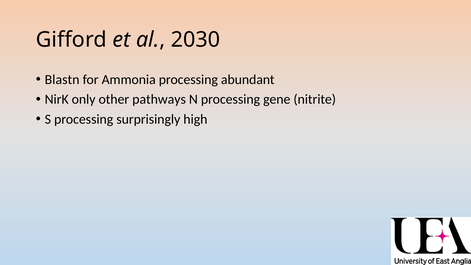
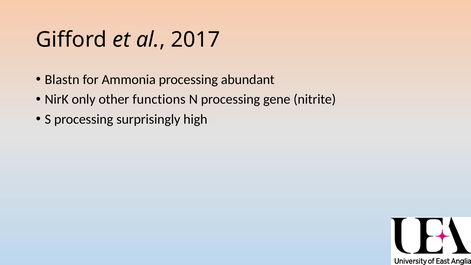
2030: 2030 -> 2017
pathways: pathways -> functions
